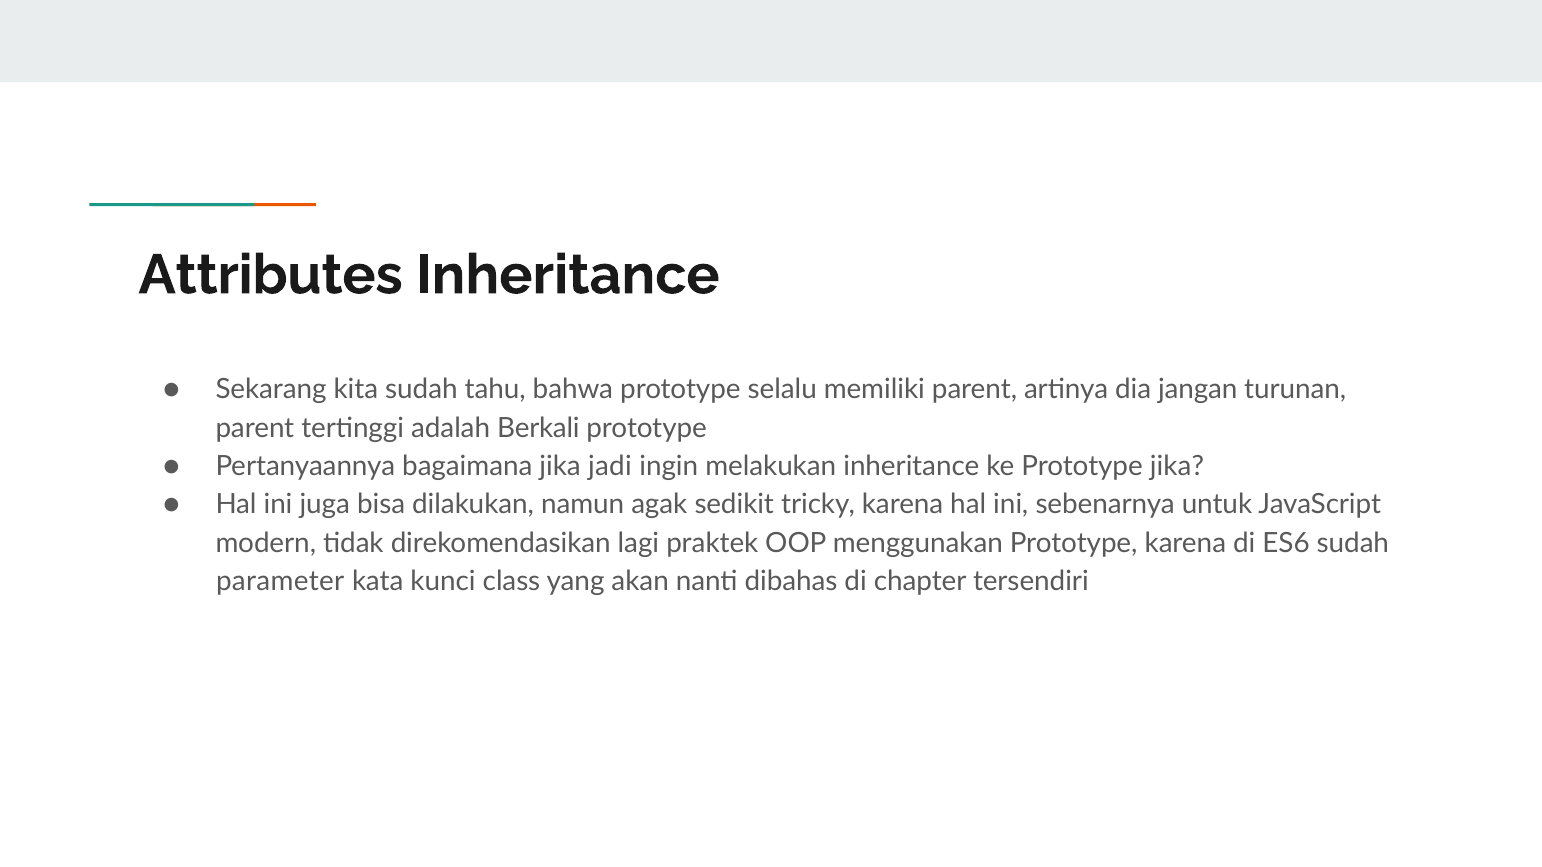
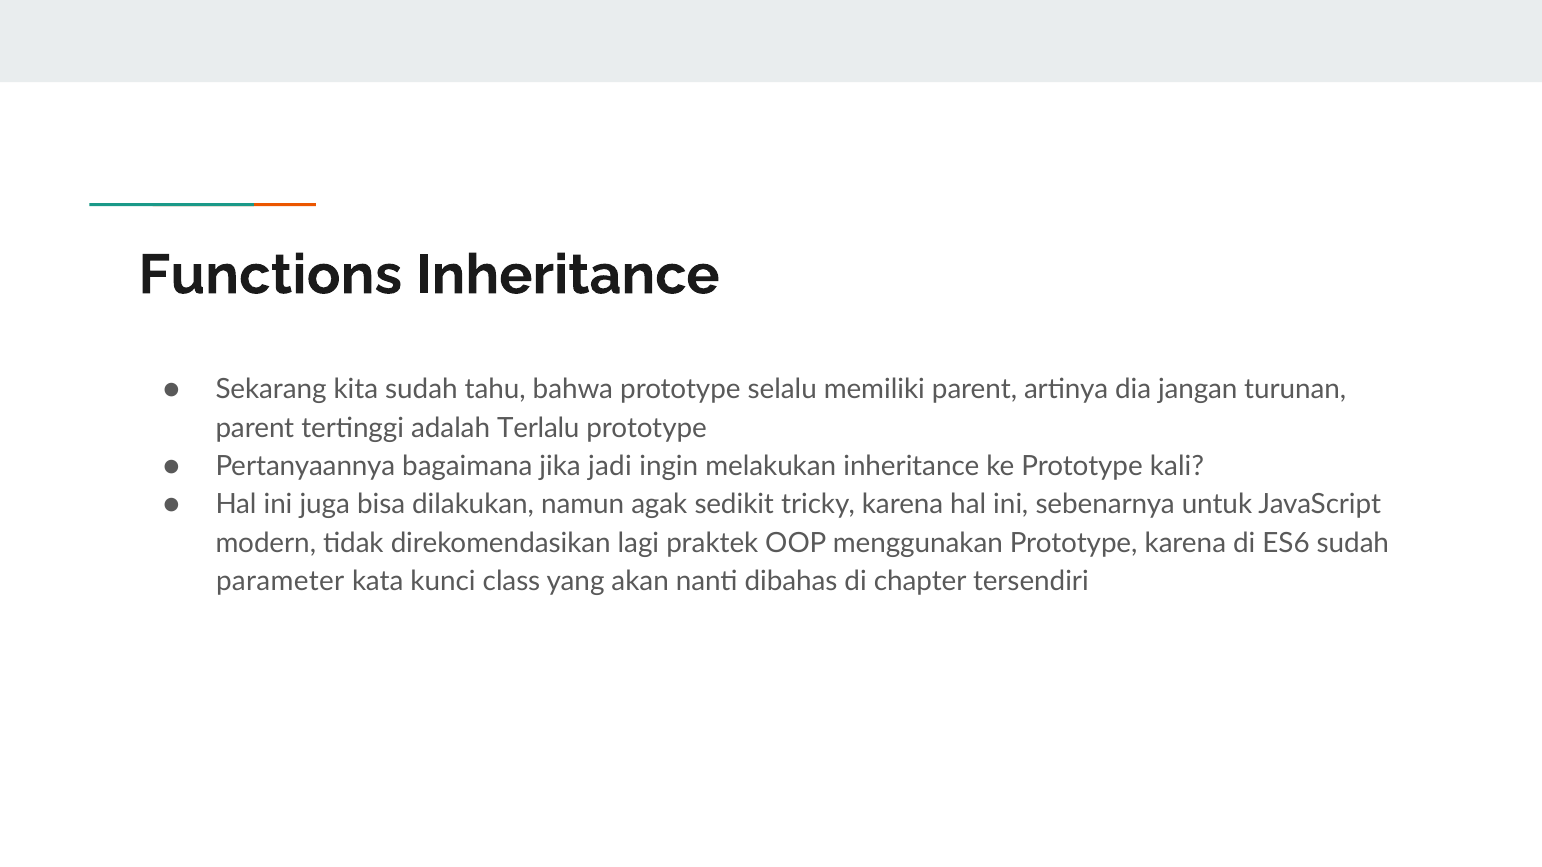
Attributes: Attributes -> Functions
Berkali: Berkali -> Terlalu
Prototype jika: jika -> kali
